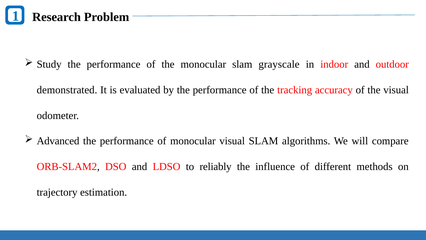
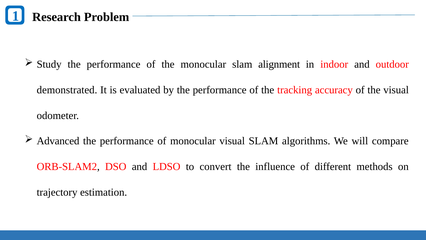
grayscale: grayscale -> alignment
reliably: reliably -> convert
